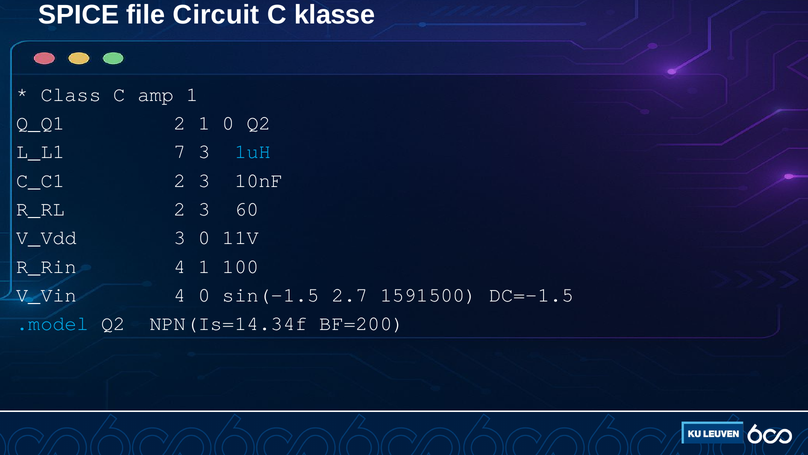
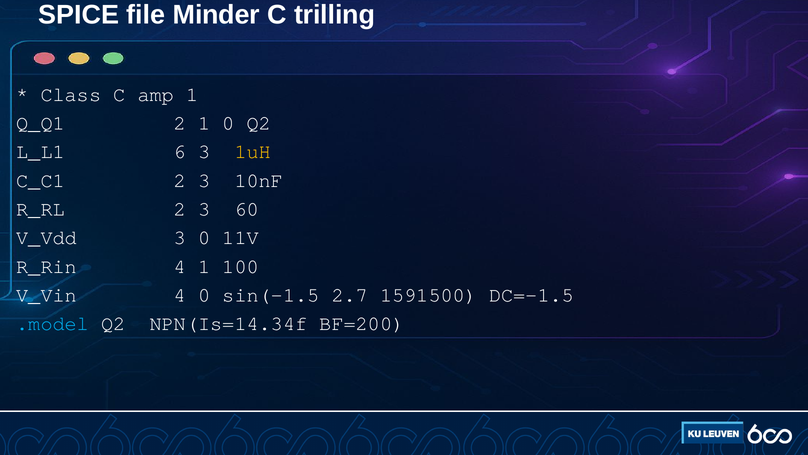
Circuit: Circuit -> Minder
klasse: klasse -> trilling
7: 7 -> 6
1uH colour: light blue -> yellow
